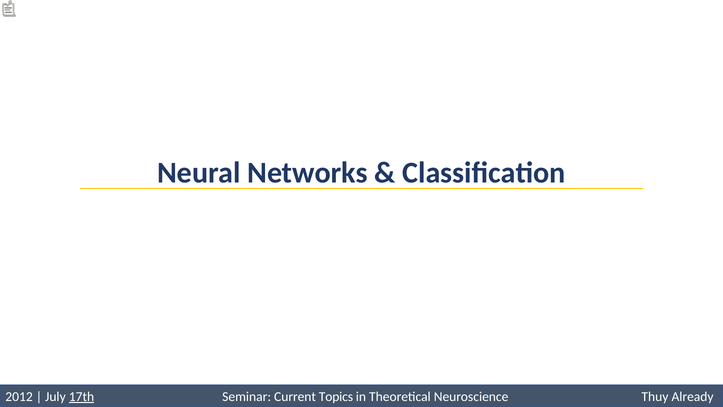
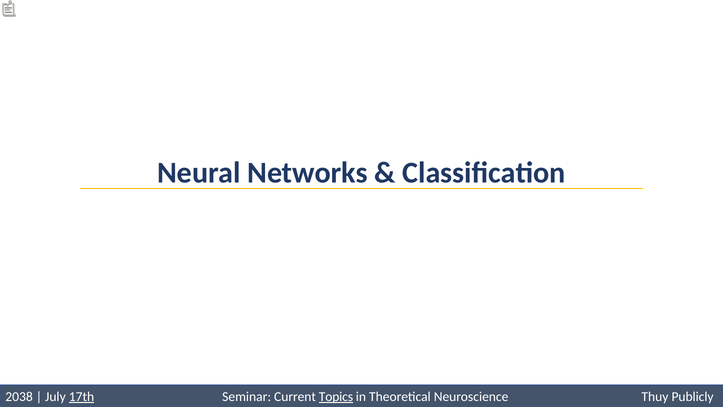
2012: 2012 -> 2038
Topics underline: none -> present
Already: Already -> Publicly
